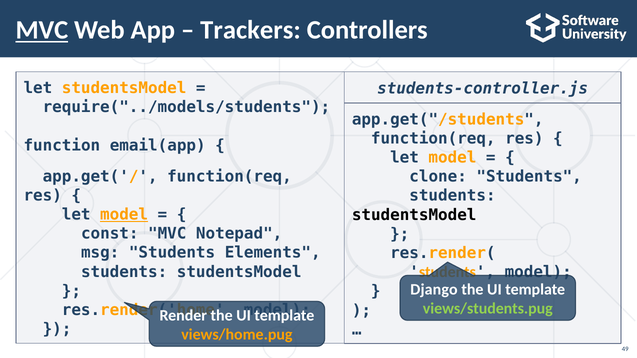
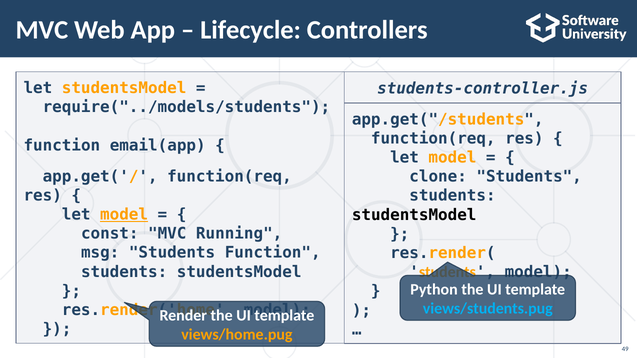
MVC at (42, 30) underline: present -> none
Trackers: Trackers -> Lifecycle
Notepad: Notepad -> Running
Students Elements: Elements -> Function
Django: Django -> Python
views/students.pug colour: light green -> light blue
